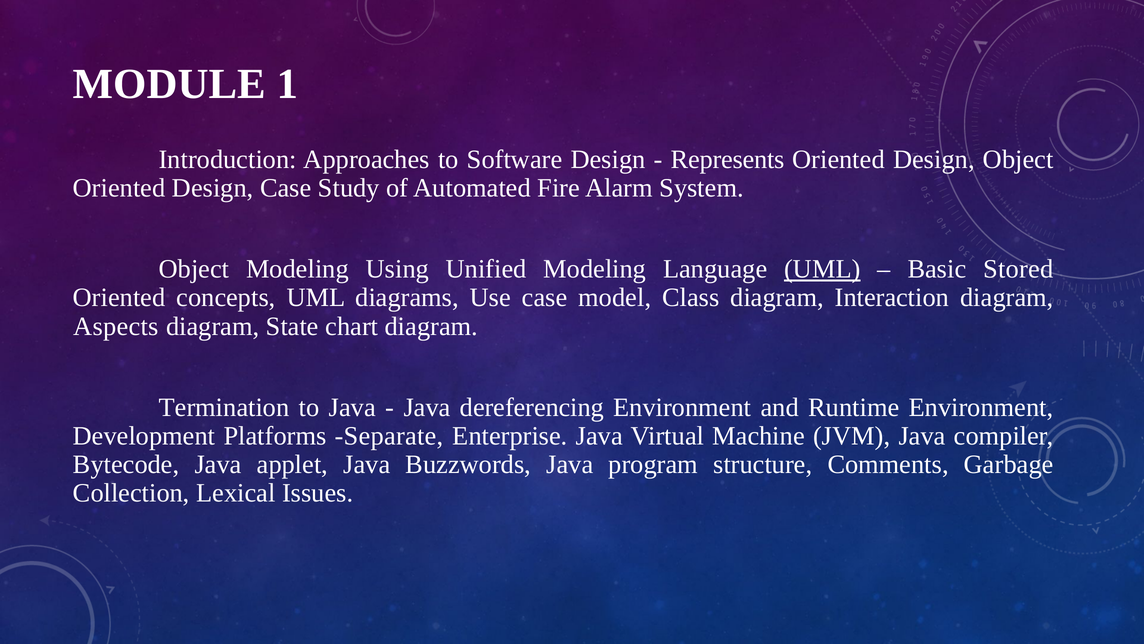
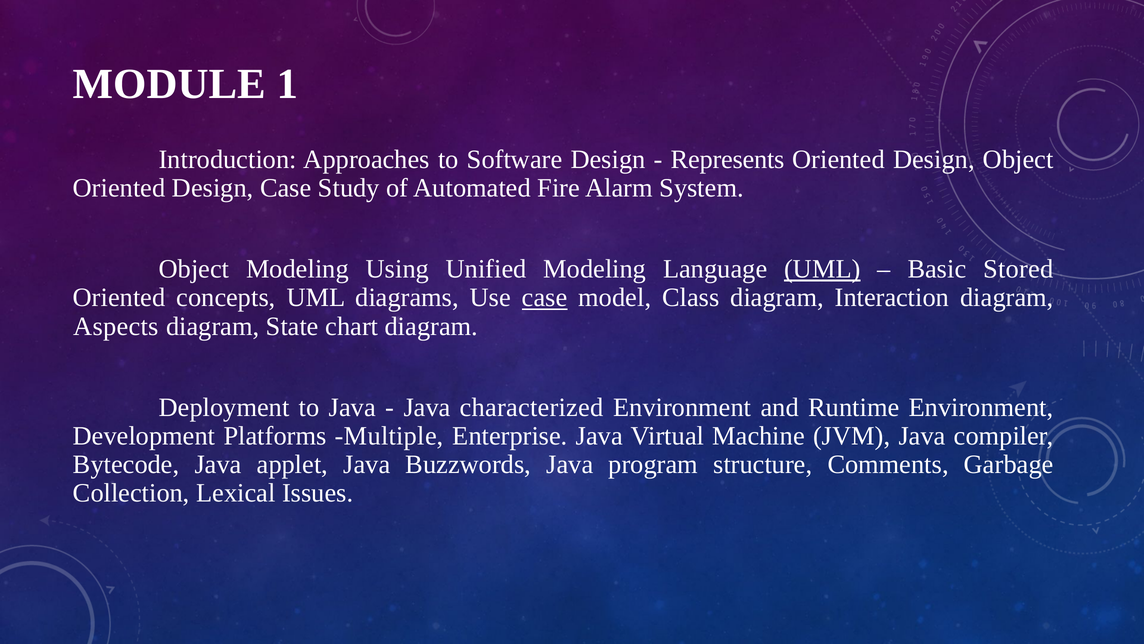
case at (545, 297) underline: none -> present
Termination: Termination -> Deployment
dereferencing: dereferencing -> characterized
Separate: Separate -> Multiple
